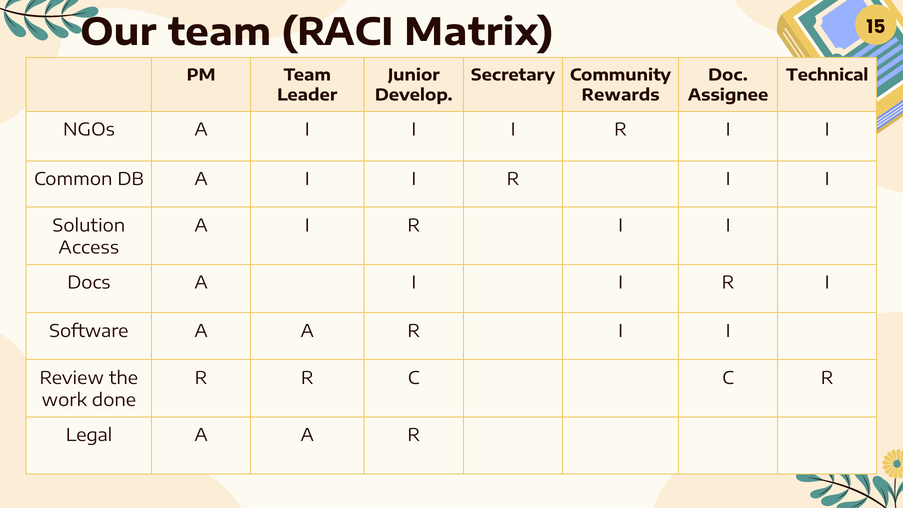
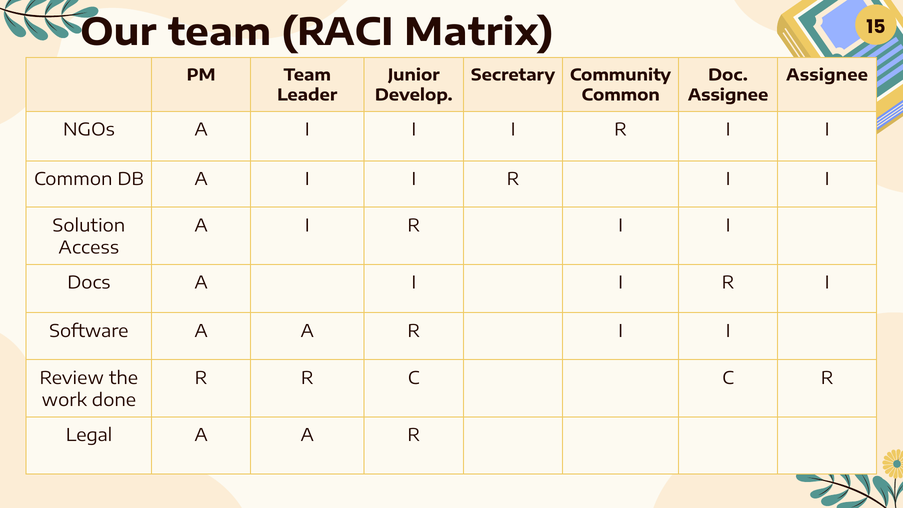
Technical at (827, 75): Technical -> Assignee
Rewards at (621, 96): Rewards -> Common
